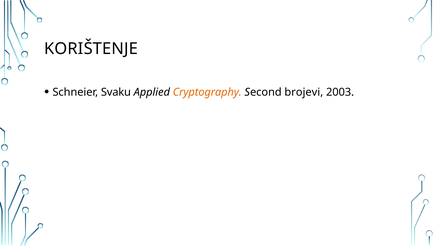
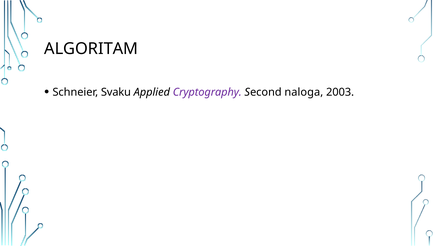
KORIŠTENJE: KORIŠTENJE -> ALGORITAM
Cryptography colour: orange -> purple
brojevi: brojevi -> naloga
